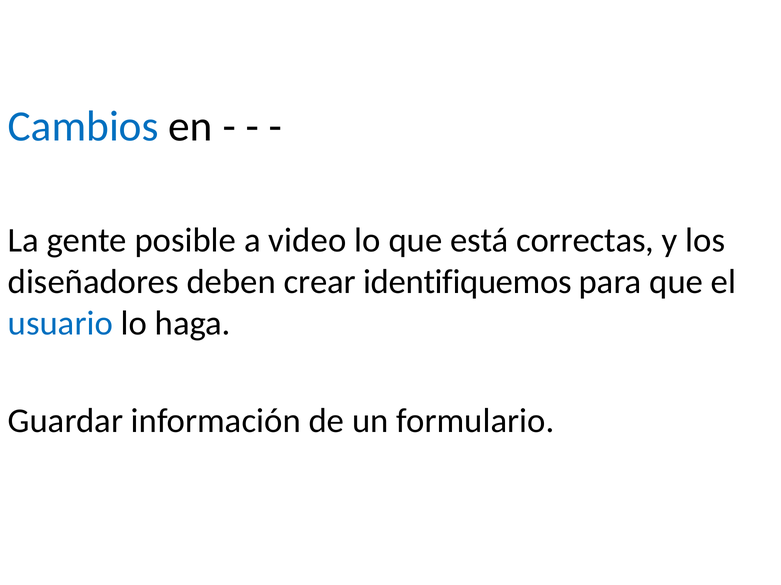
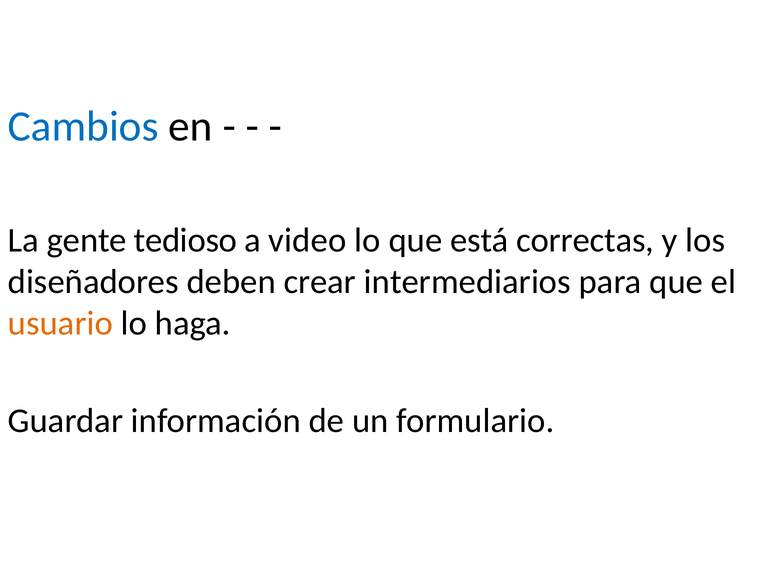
posible: posible -> tedioso
identifiquemos: identifiquemos -> intermediarios
usuario colour: blue -> orange
